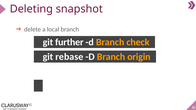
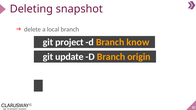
further: further -> project
check: check -> know
rebase: rebase -> update
